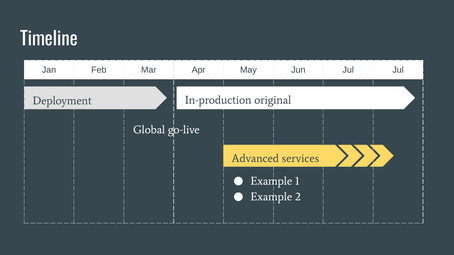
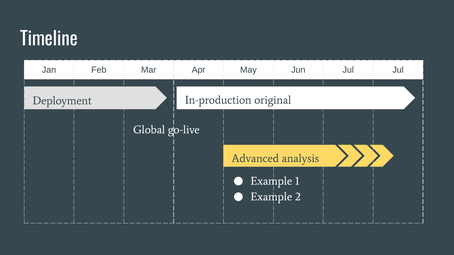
services: services -> analysis
